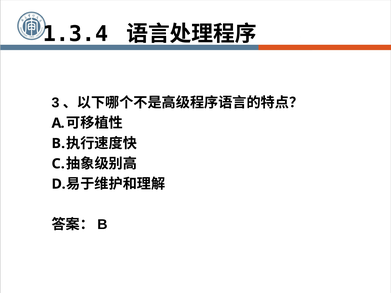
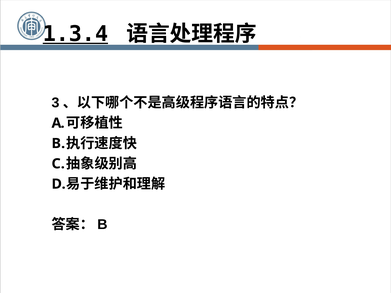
1.3.4 underline: none -> present
